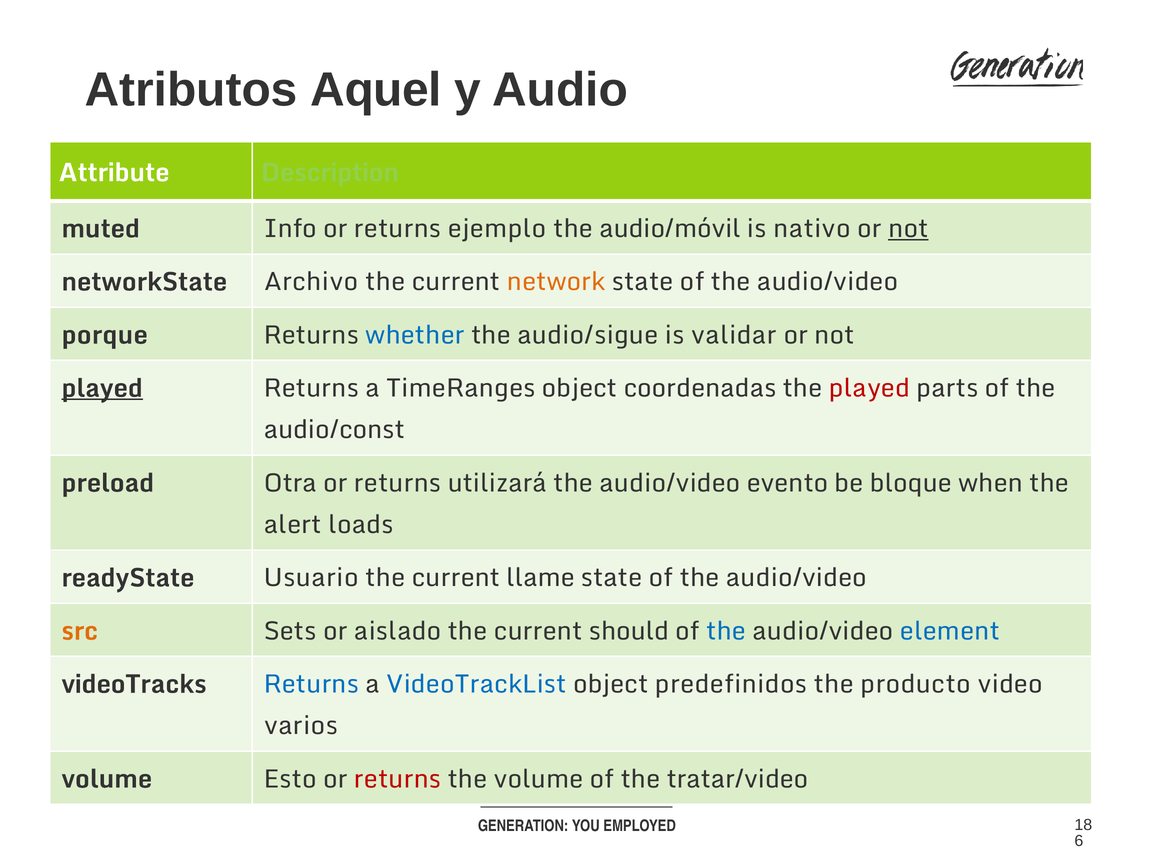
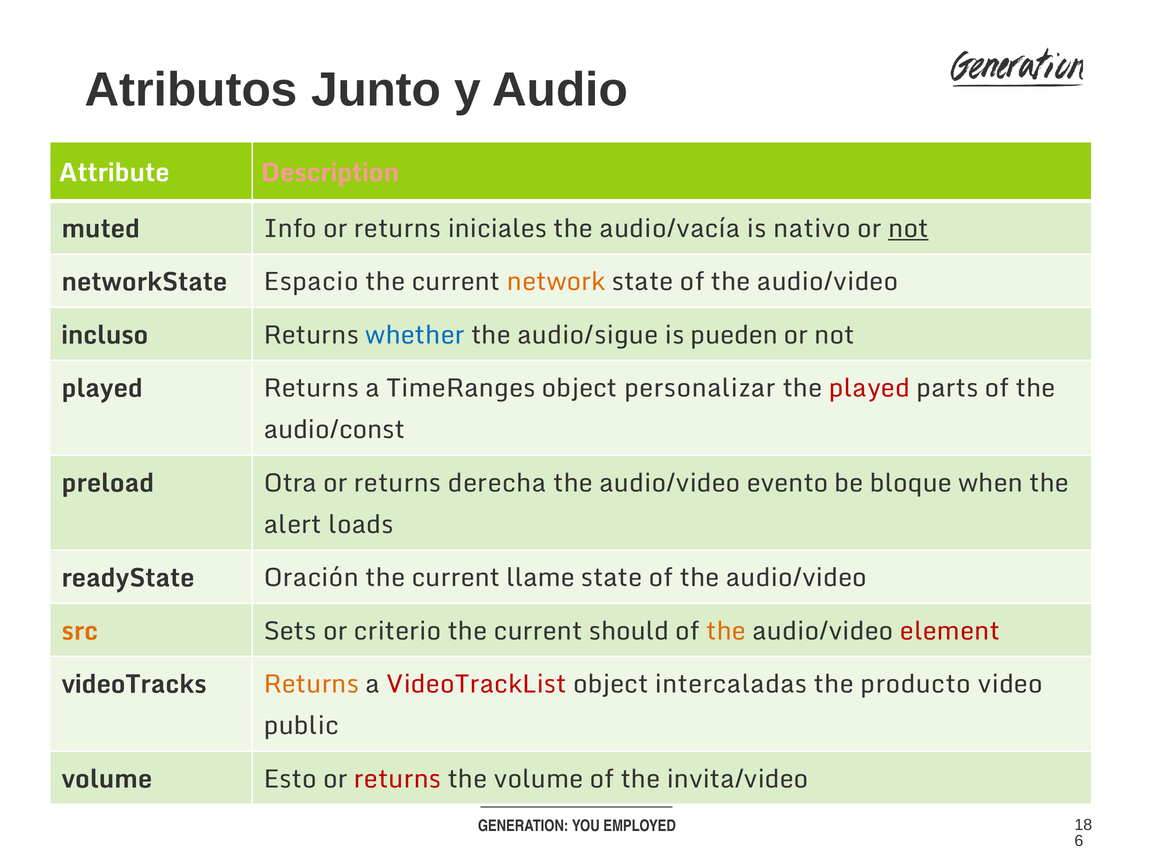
Aquel: Aquel -> Junto
Description colour: light green -> pink
ejemplo: ejemplo -> iniciales
audio/móvil: audio/móvil -> audio/vacía
Archivo: Archivo -> Espacio
porque: porque -> incluso
validar: validar -> pueden
played at (102, 388) underline: present -> none
coordenadas: coordenadas -> personalizar
utilizará: utilizará -> derecha
Usuario: Usuario -> Oración
aislado: aislado -> criterio
the at (726, 631) colour: blue -> orange
element colour: blue -> red
Returns at (311, 684) colour: blue -> orange
VideoTrackList colour: blue -> red
predefinidos: predefinidos -> intercaladas
varios: varios -> public
tratar/video: tratar/video -> invita/video
